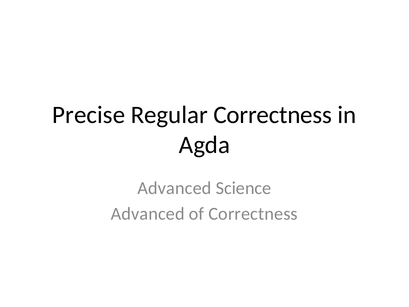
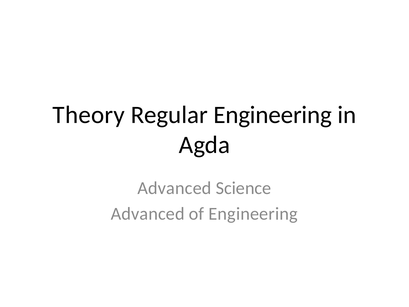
Precise: Precise -> Theory
Regular Correctness: Correctness -> Engineering
of Correctness: Correctness -> Engineering
